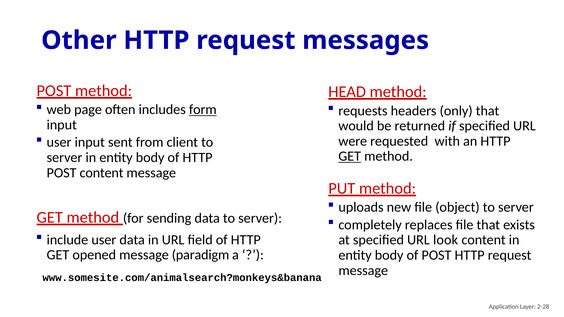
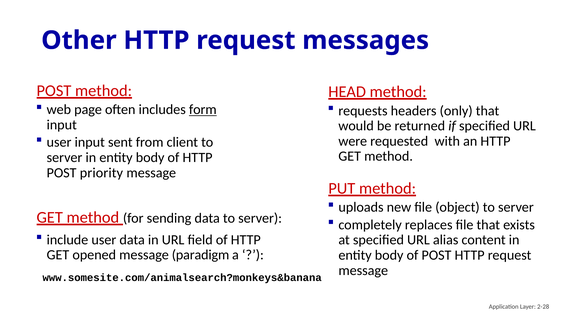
GET at (350, 156) underline: present -> none
POST content: content -> priority
look: look -> alias
